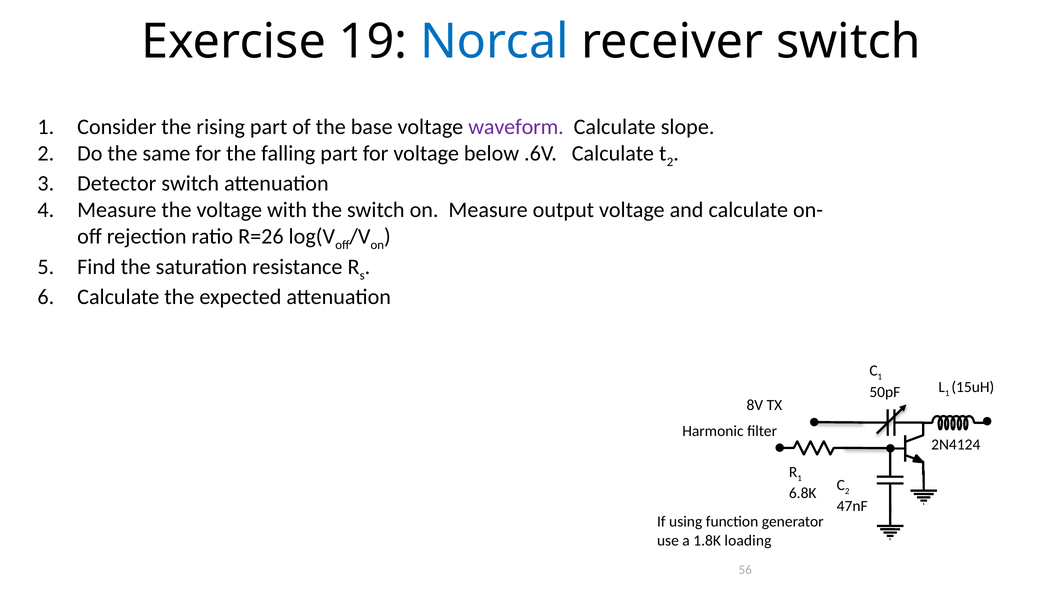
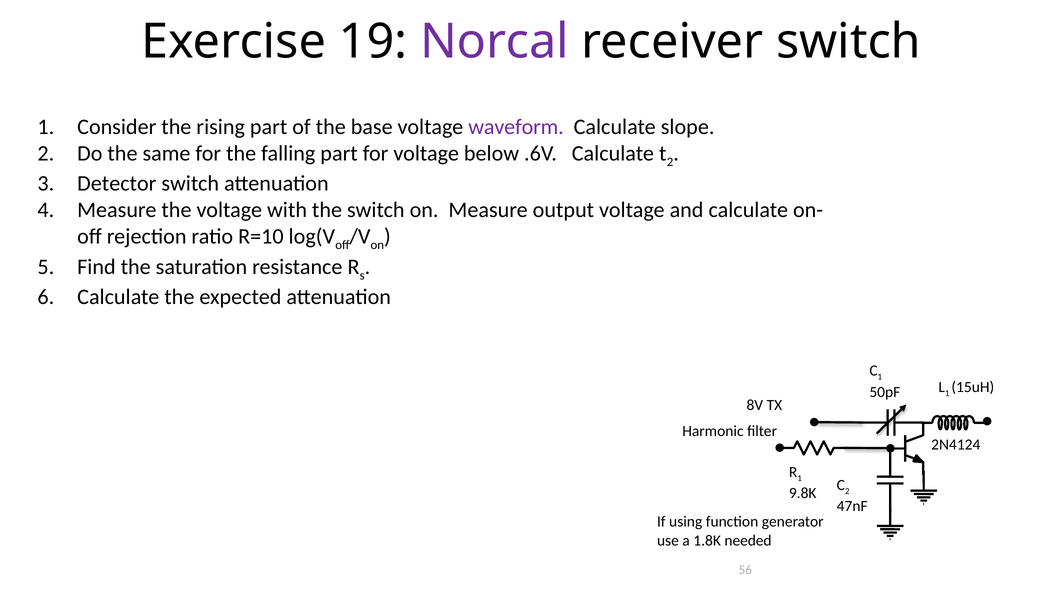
Norcal colour: blue -> purple
R=26: R=26 -> R=10
6.8K: 6.8K -> 9.8K
loading: loading -> needed
